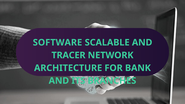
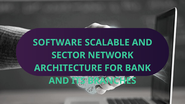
TRACER: TRACER -> SECTOR
